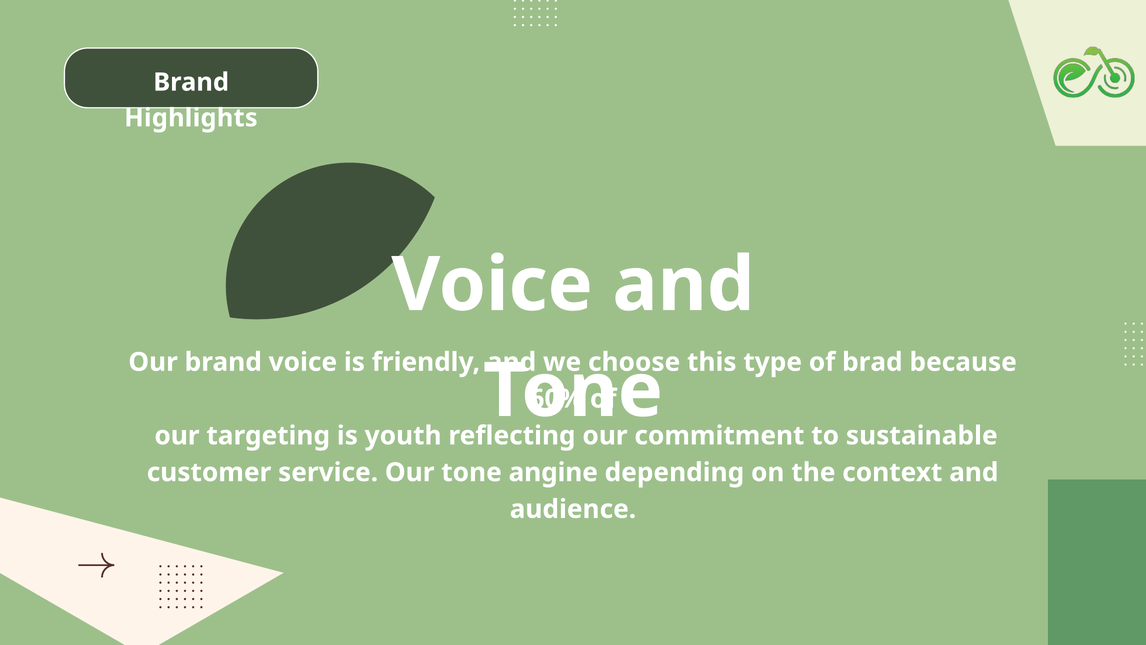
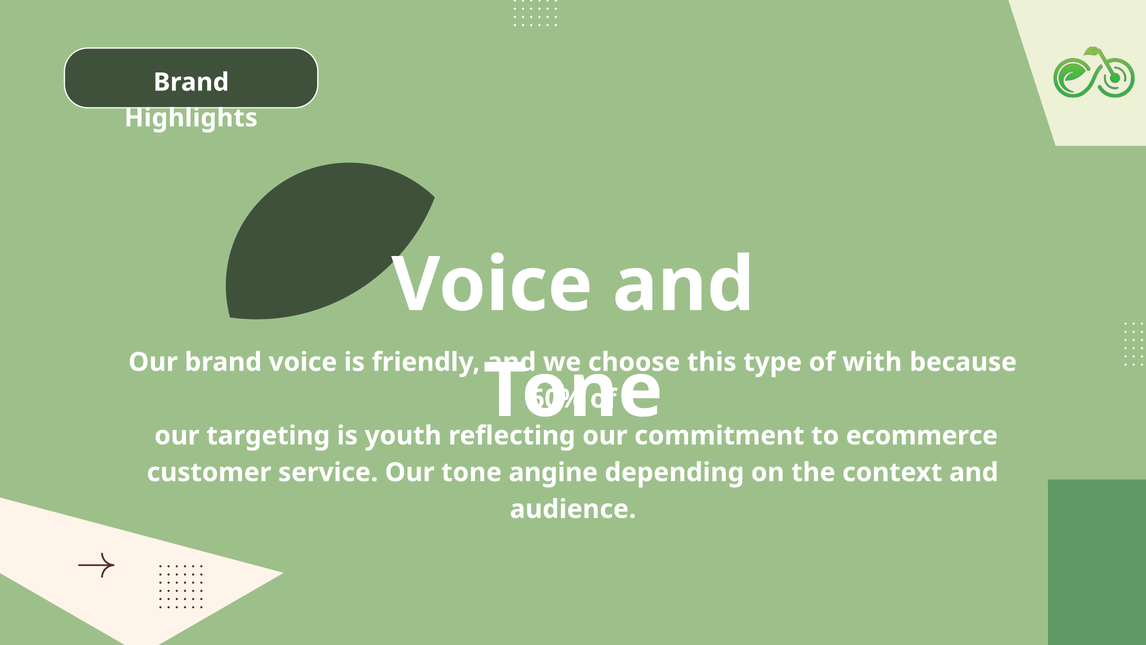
brad: brad -> with
sustainable: sustainable -> ecommerce
